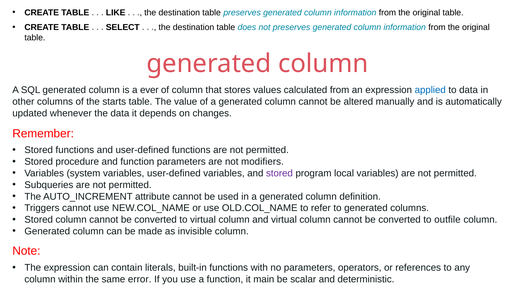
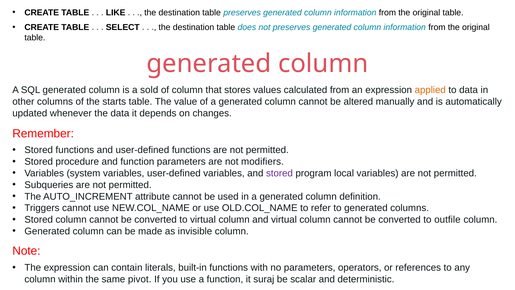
ever: ever -> sold
applied colour: blue -> orange
error: error -> pivot
main: main -> suraj
